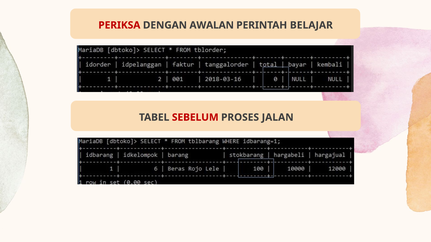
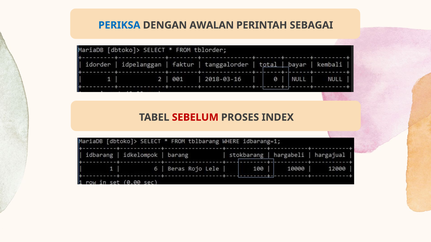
PERIKSA colour: red -> blue
BELAJAR: BELAJAR -> SEBAGAI
JALAN: JALAN -> INDEX
